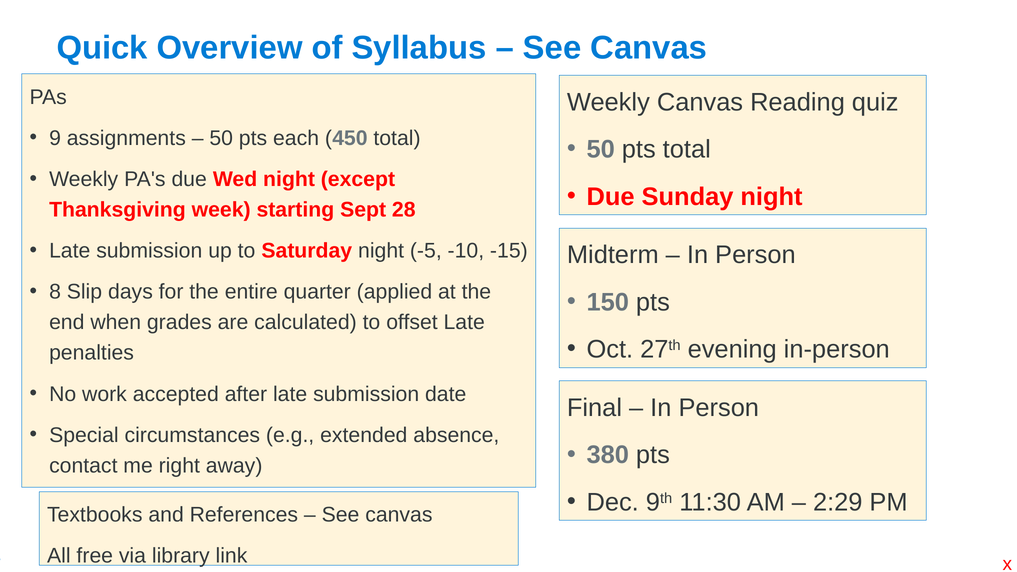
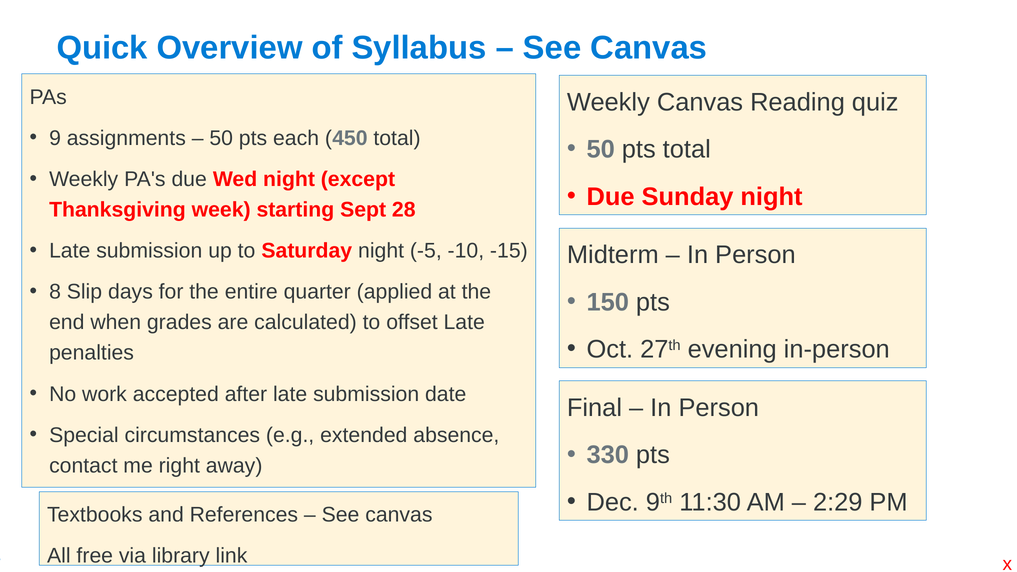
380: 380 -> 330
